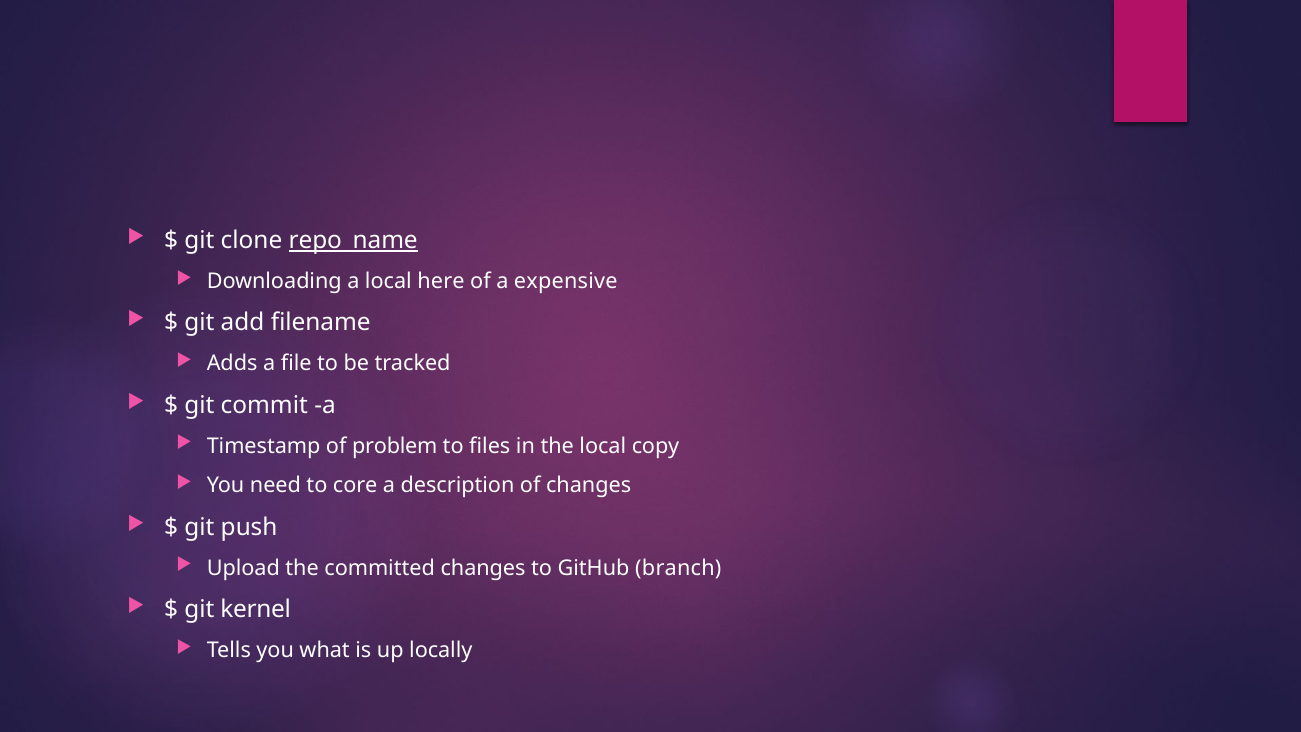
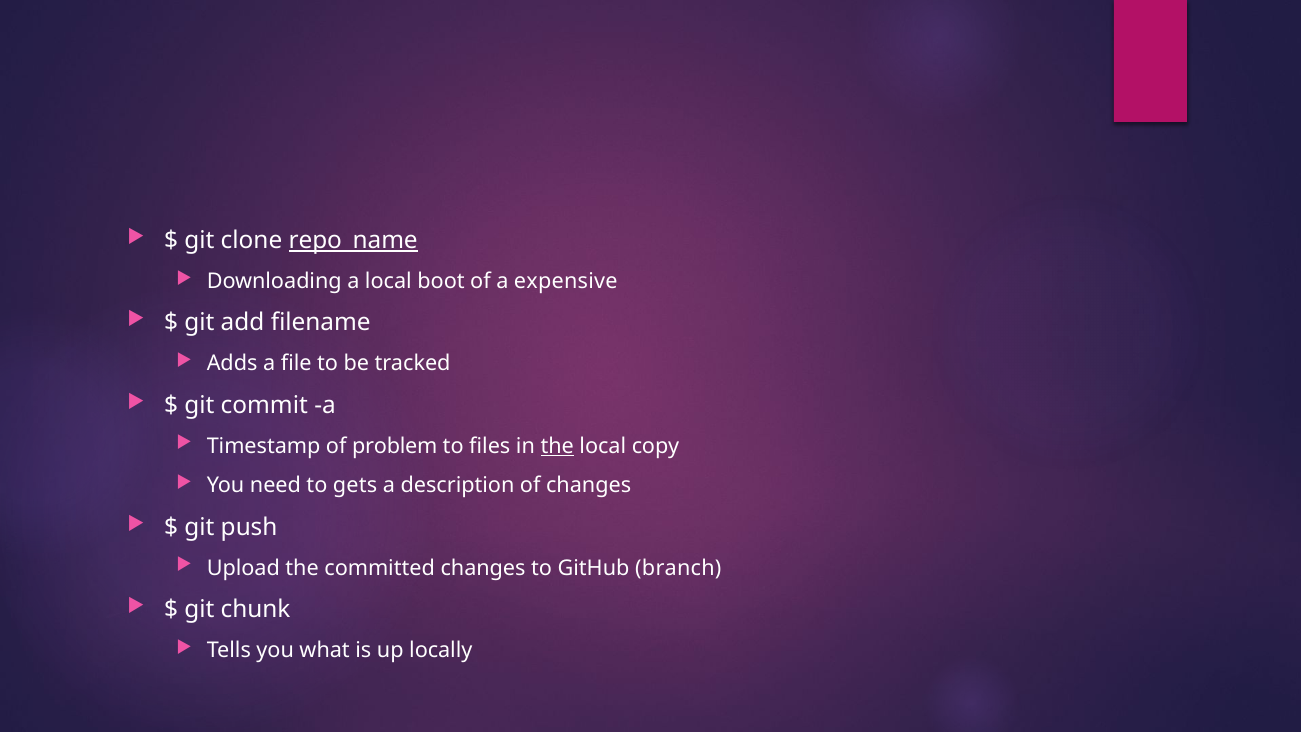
here: here -> boot
the at (557, 446) underline: none -> present
core: core -> gets
kernel: kernel -> chunk
